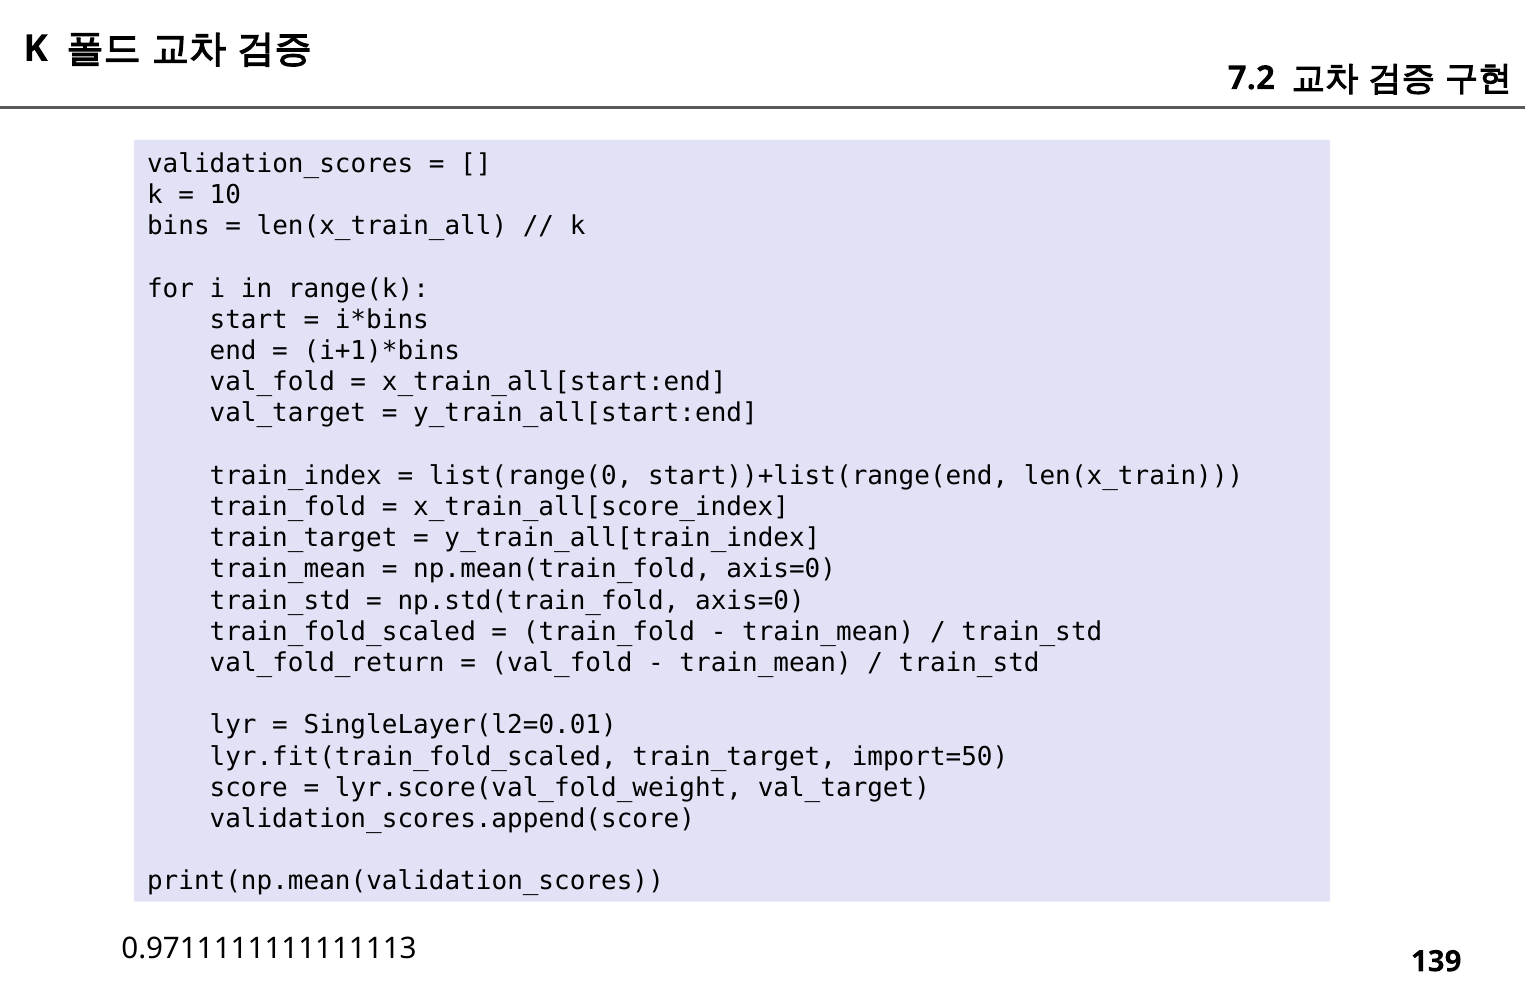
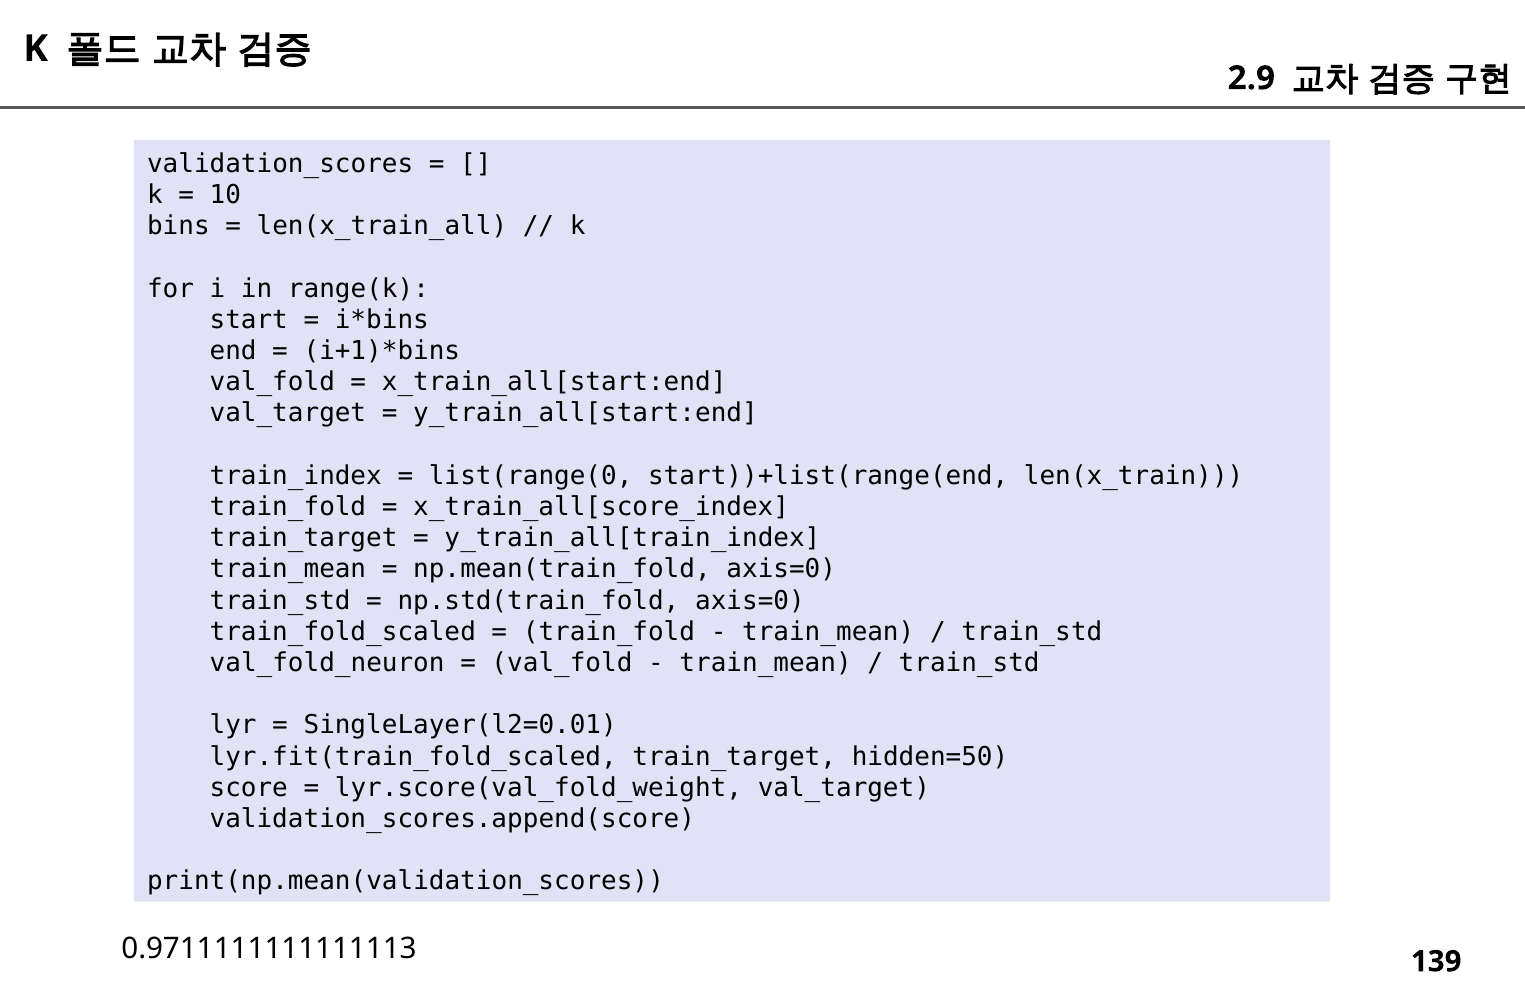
7.2: 7.2 -> 2.9
val_fold_return: val_fold_return -> val_fold_neuron
import=50: import=50 -> hidden=50
